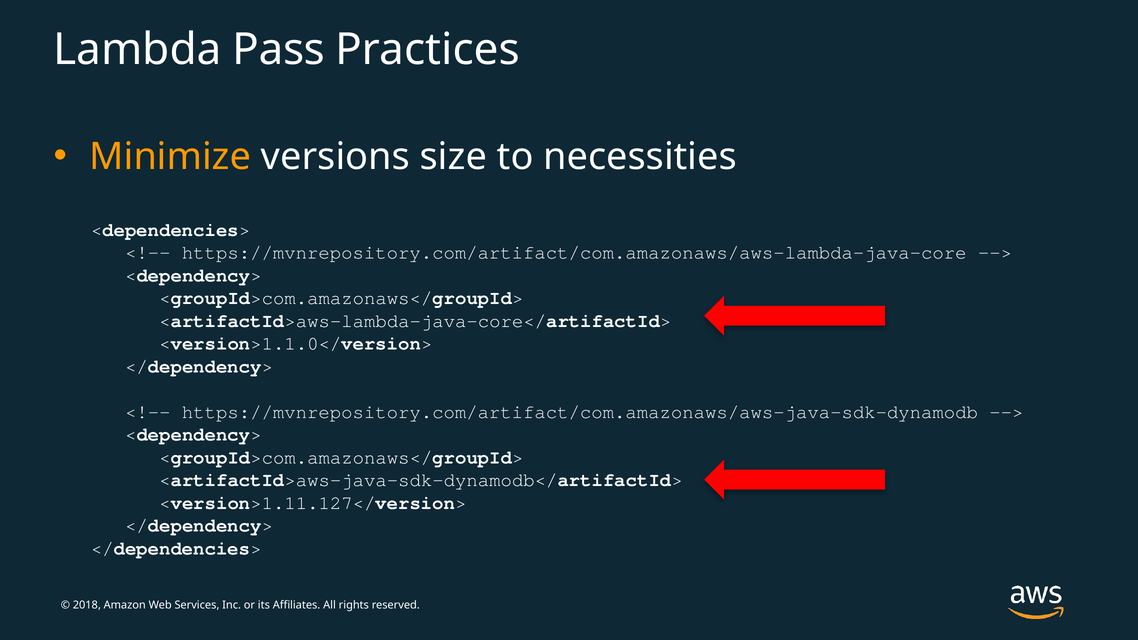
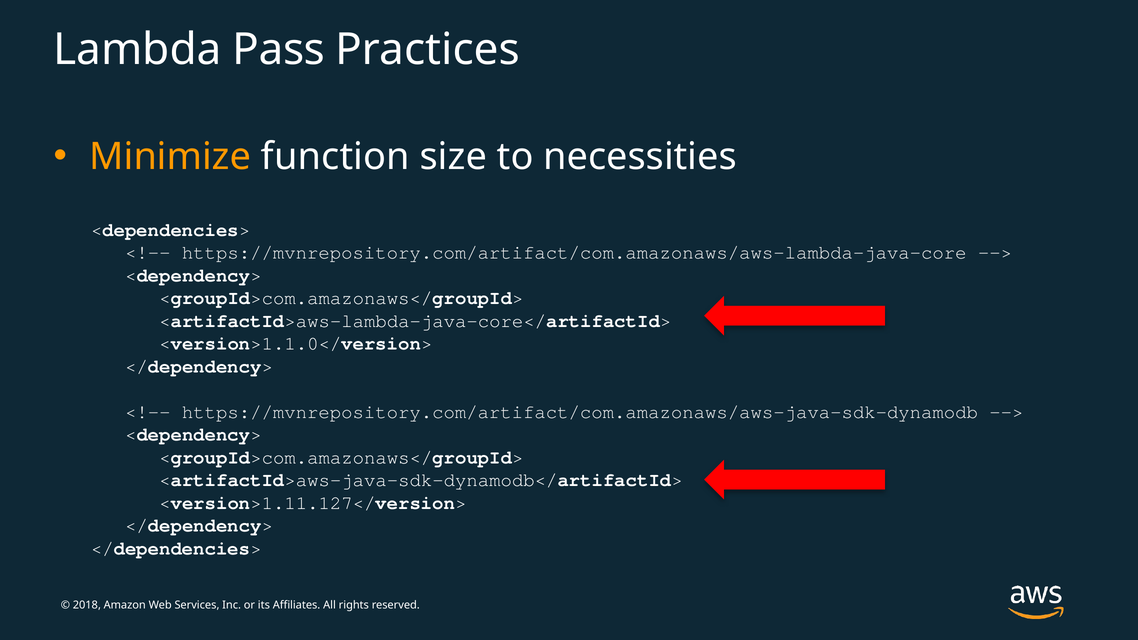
versions: versions -> function
